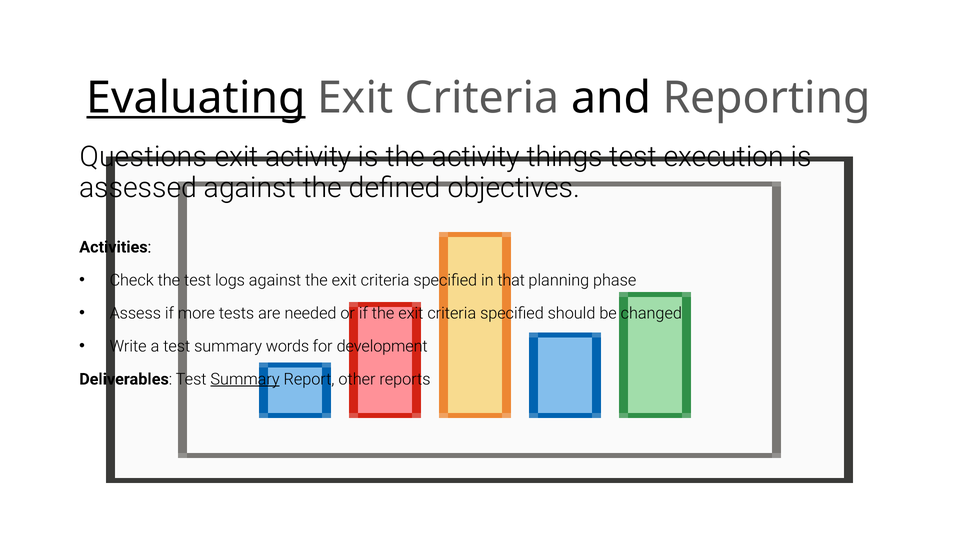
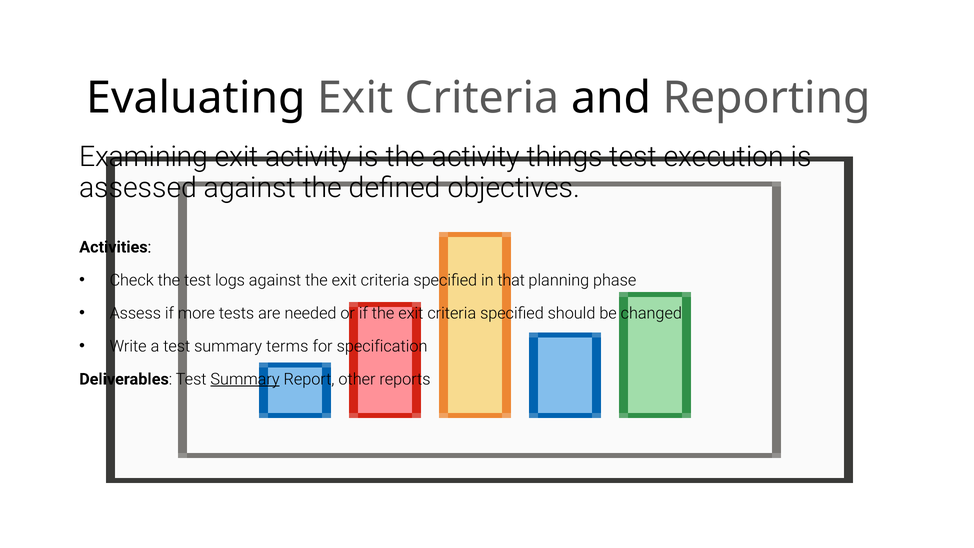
Evaluating underline: present -> none
Questions: Questions -> Examining
words: words -> terms
development: development -> specification
